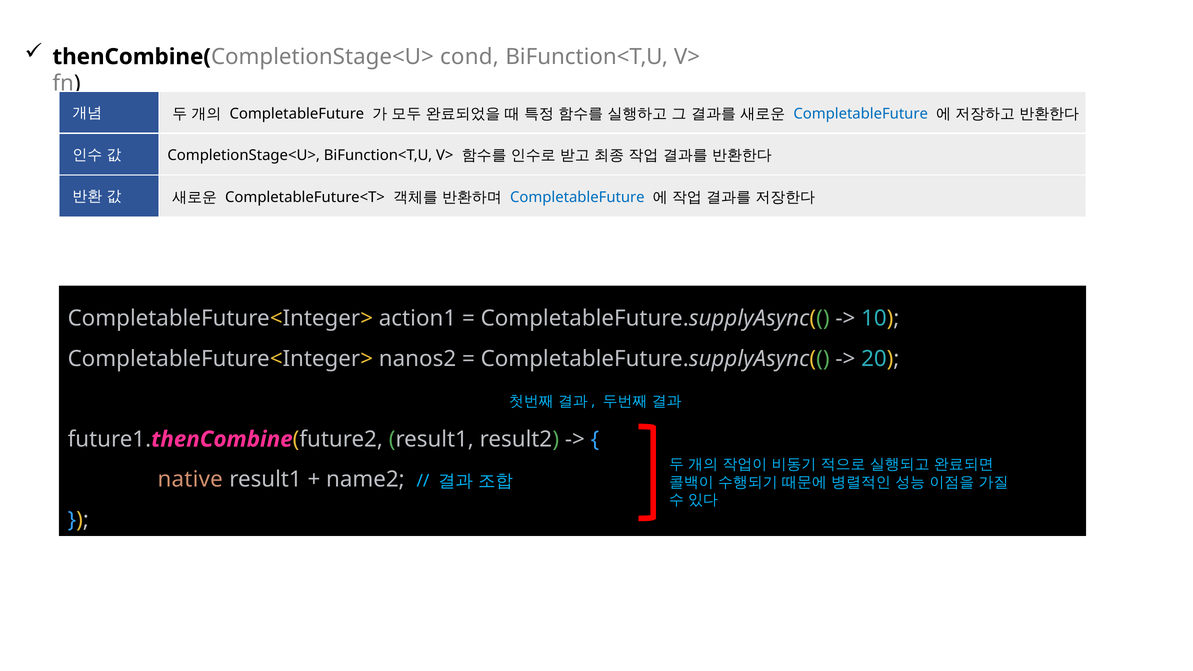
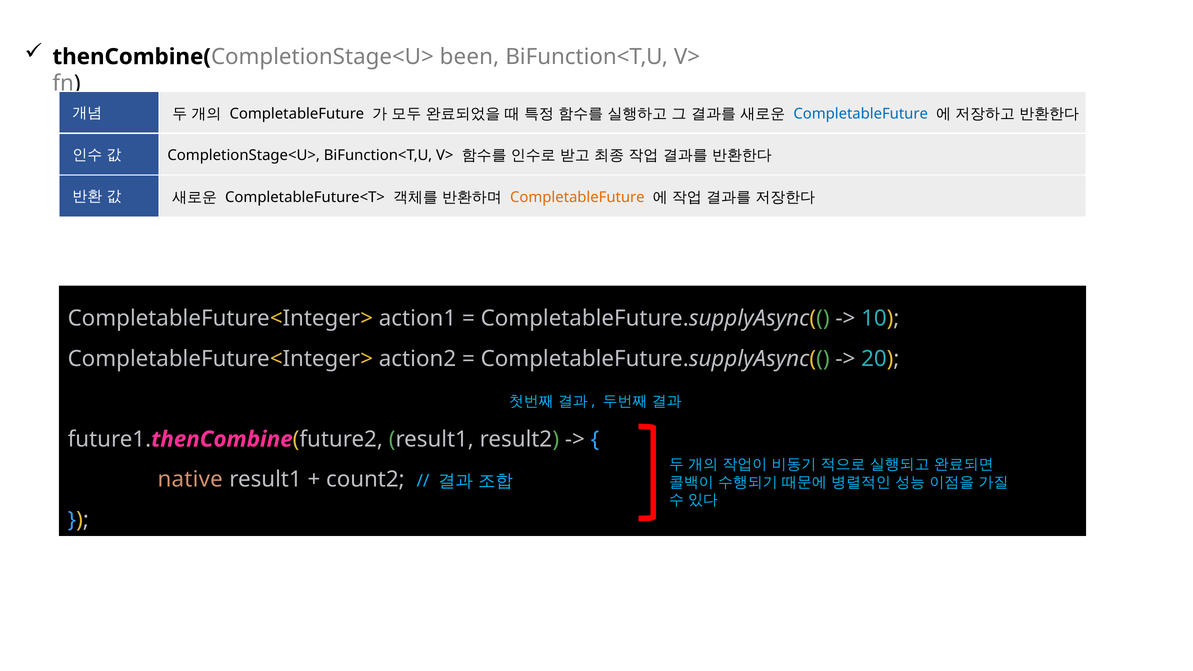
cond: cond -> been
CompletableFuture at (577, 197) colour: blue -> orange
nanos2: nanos2 -> action2
name2: name2 -> count2
